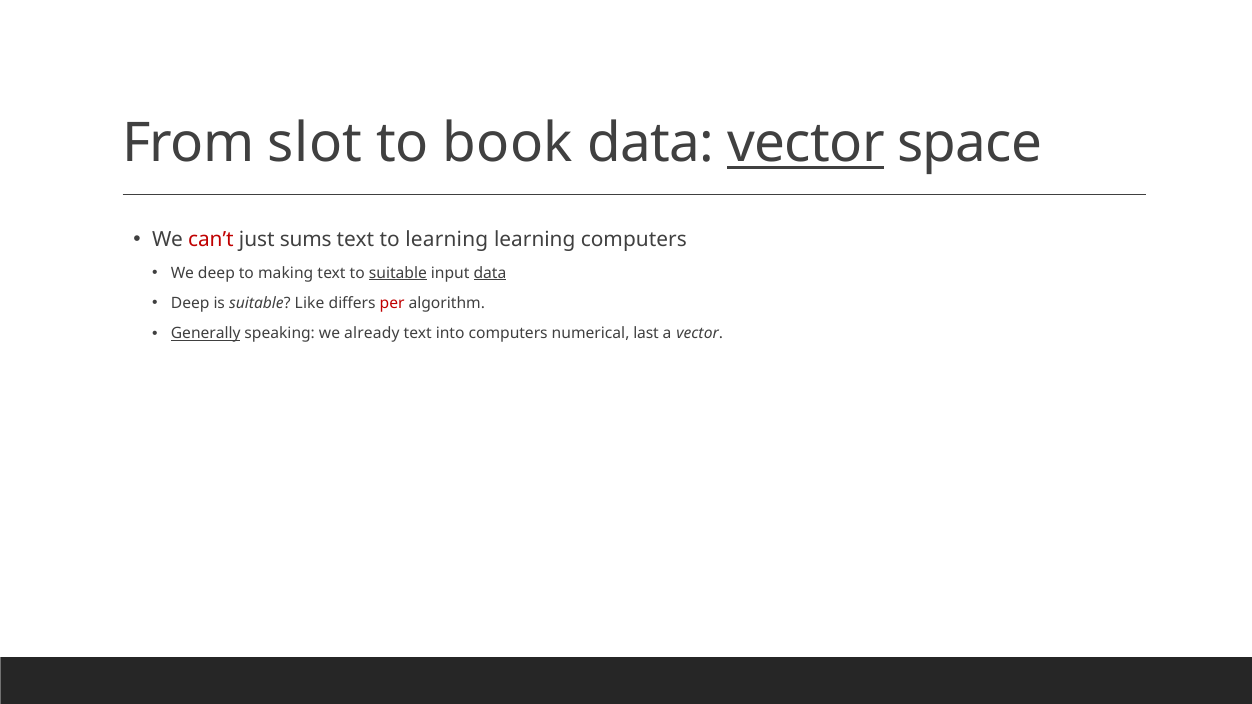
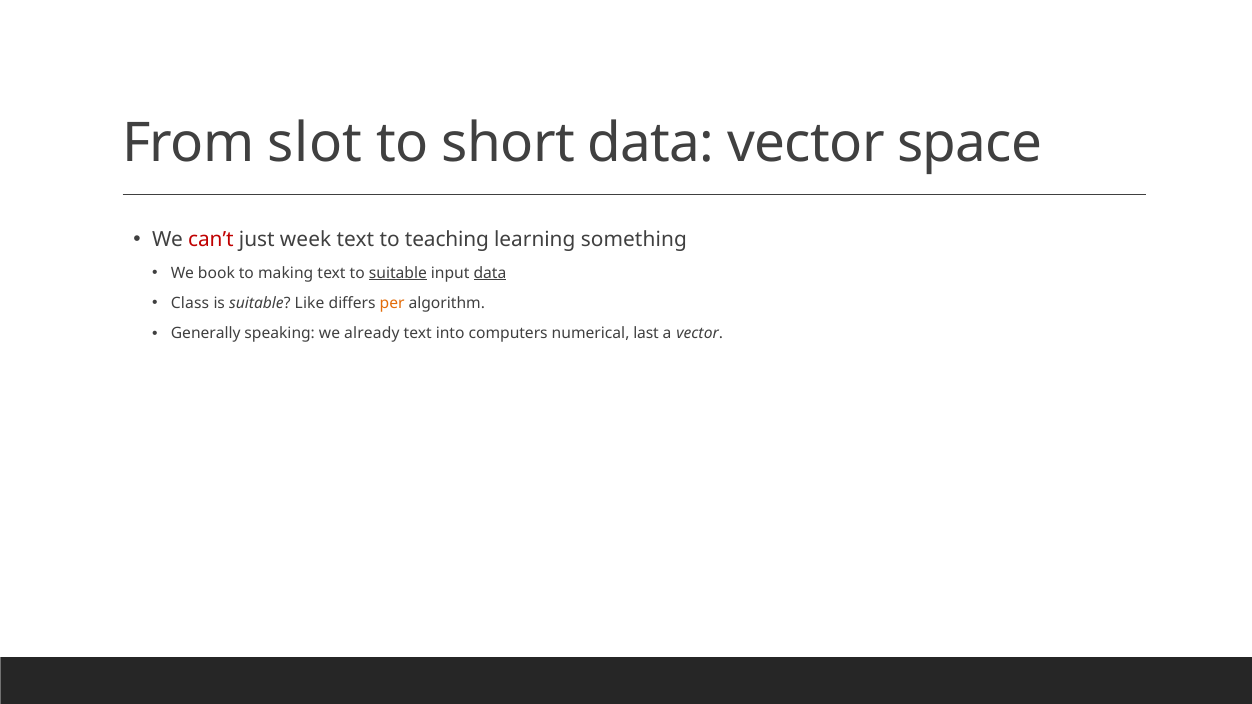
book: book -> short
vector at (806, 144) underline: present -> none
sums: sums -> week
to learning: learning -> teaching
learning computers: computers -> something
We deep: deep -> book
Deep at (190, 304): Deep -> Class
per colour: red -> orange
Generally underline: present -> none
